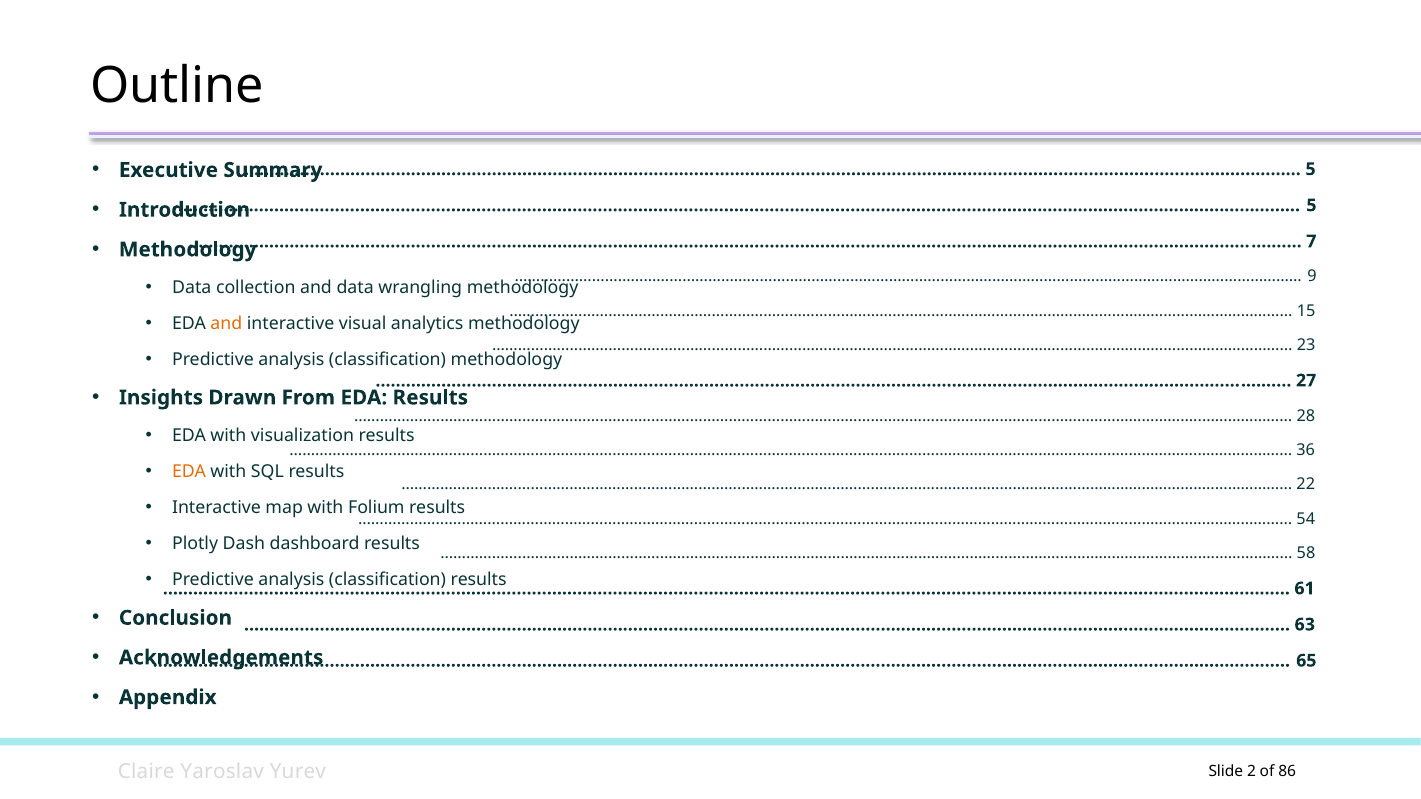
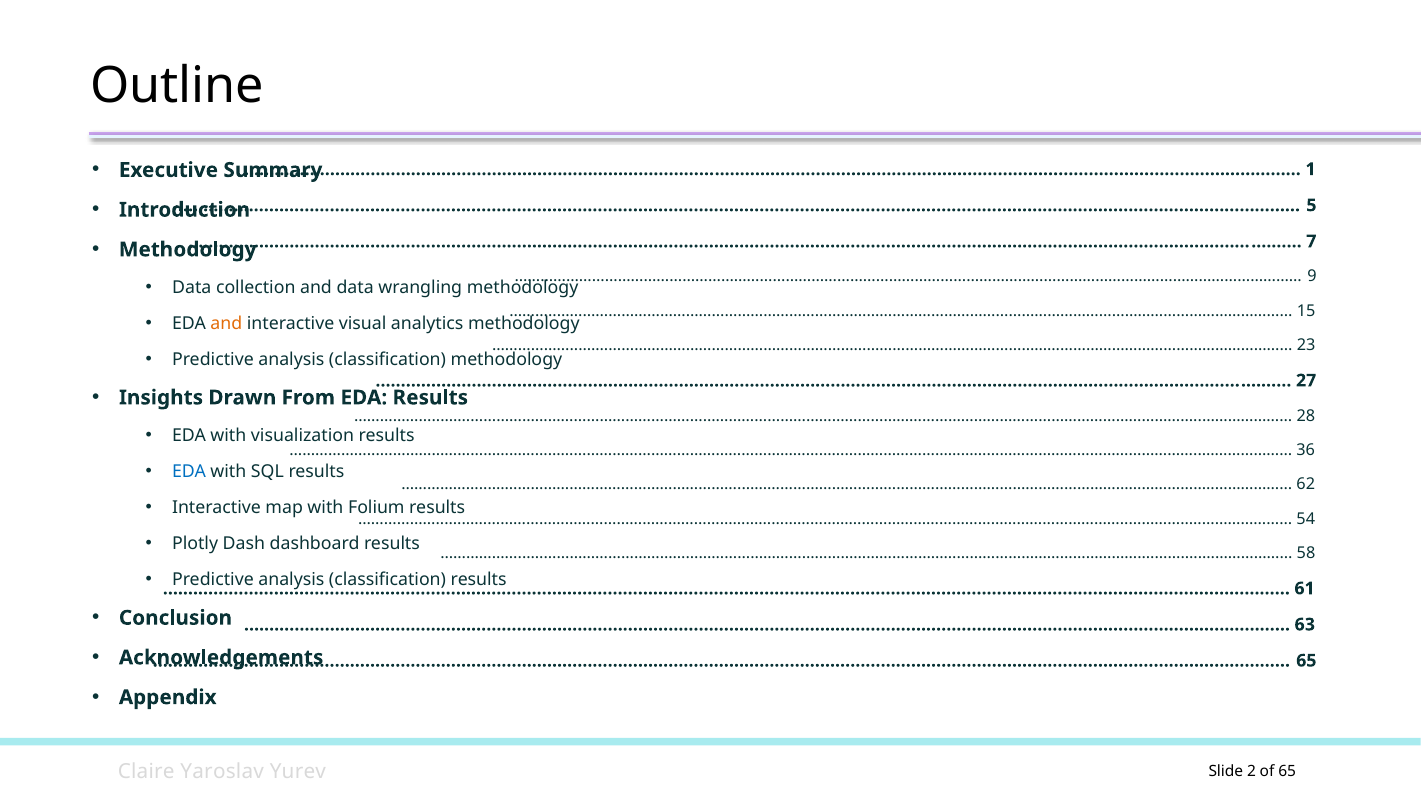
5 at (1311, 169): 5 -> 1
EDA at (189, 472) colour: orange -> blue
22: 22 -> 62
of 86: 86 -> 65
